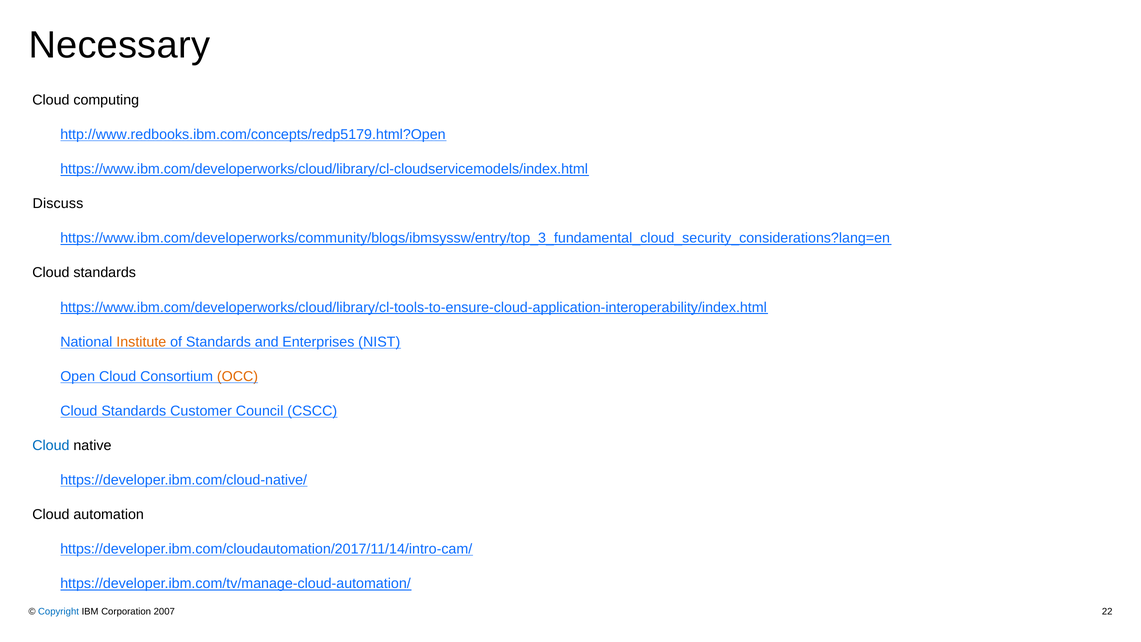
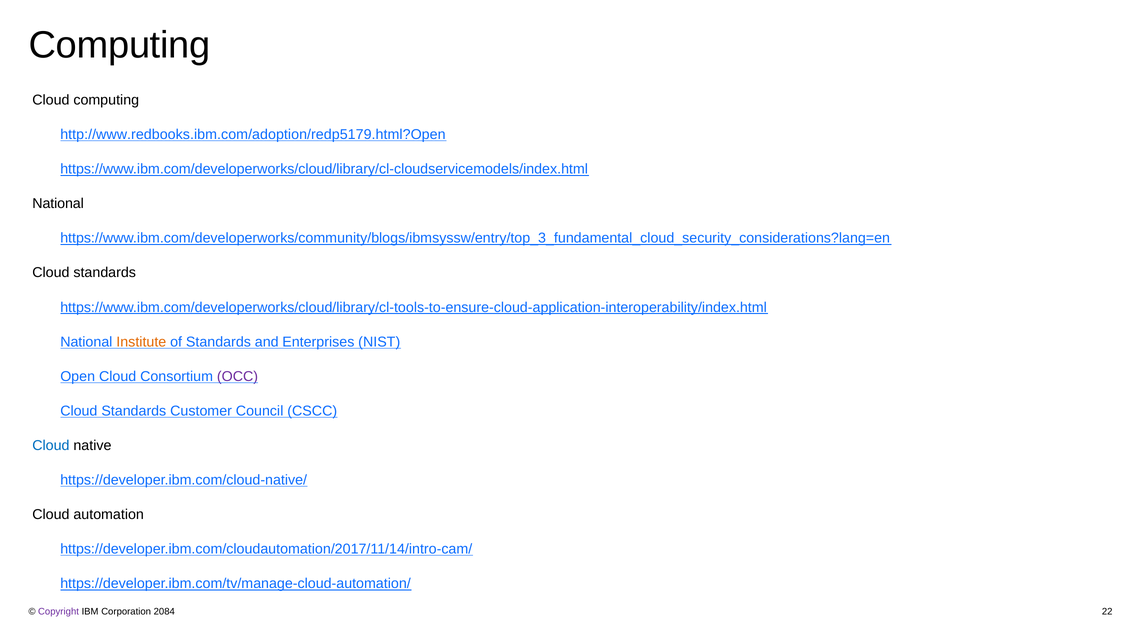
Necessary at (119, 45): Necessary -> Computing
http://www.redbooks.ibm.com/concepts/redp5179.html?Open: http://www.redbooks.ibm.com/concepts/redp5179.html?Open -> http://www.redbooks.ibm.com/adoption/redp5179.html?Open
Discuss at (58, 204): Discuss -> National
OCC colour: orange -> purple
Copyright colour: blue -> purple
2007: 2007 -> 2084
